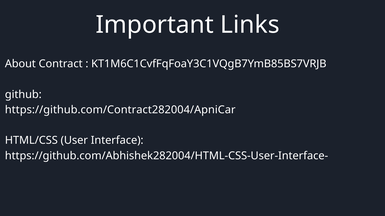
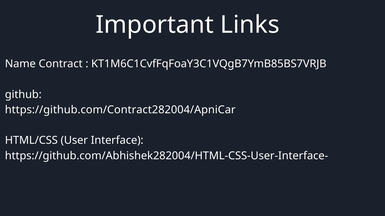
About: About -> Name
